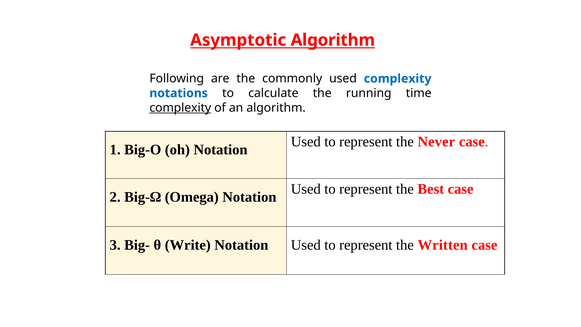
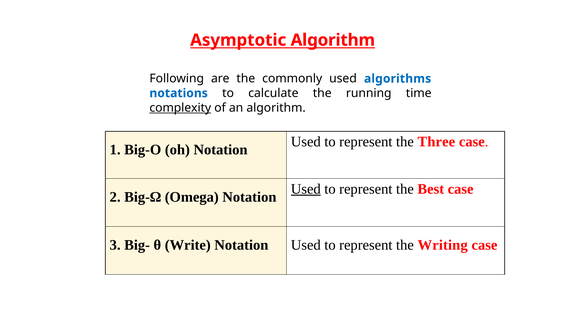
used complexity: complexity -> algorithms
Never: Never -> Three
Used at (306, 189) underline: none -> present
Written: Written -> Writing
